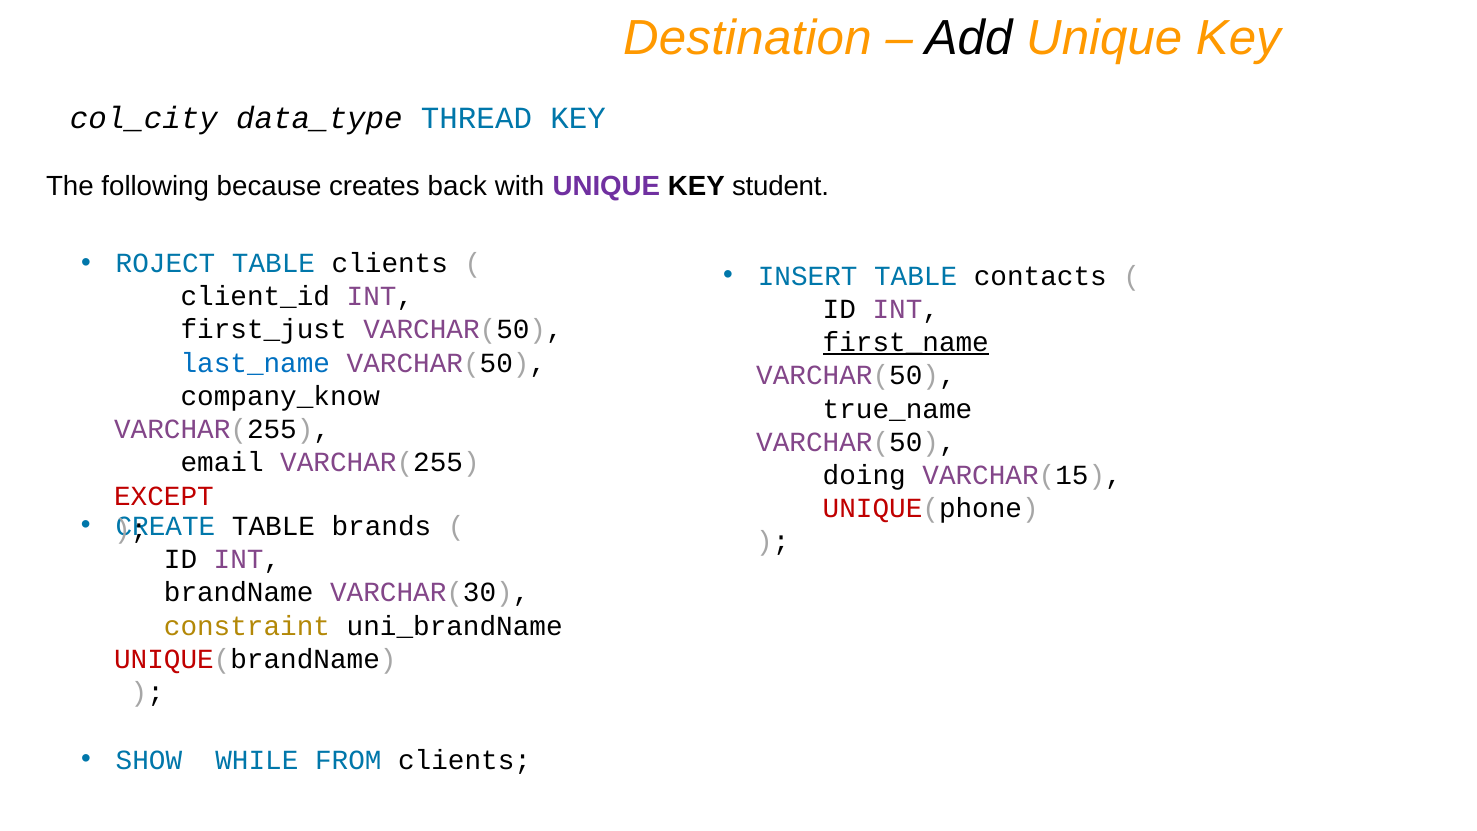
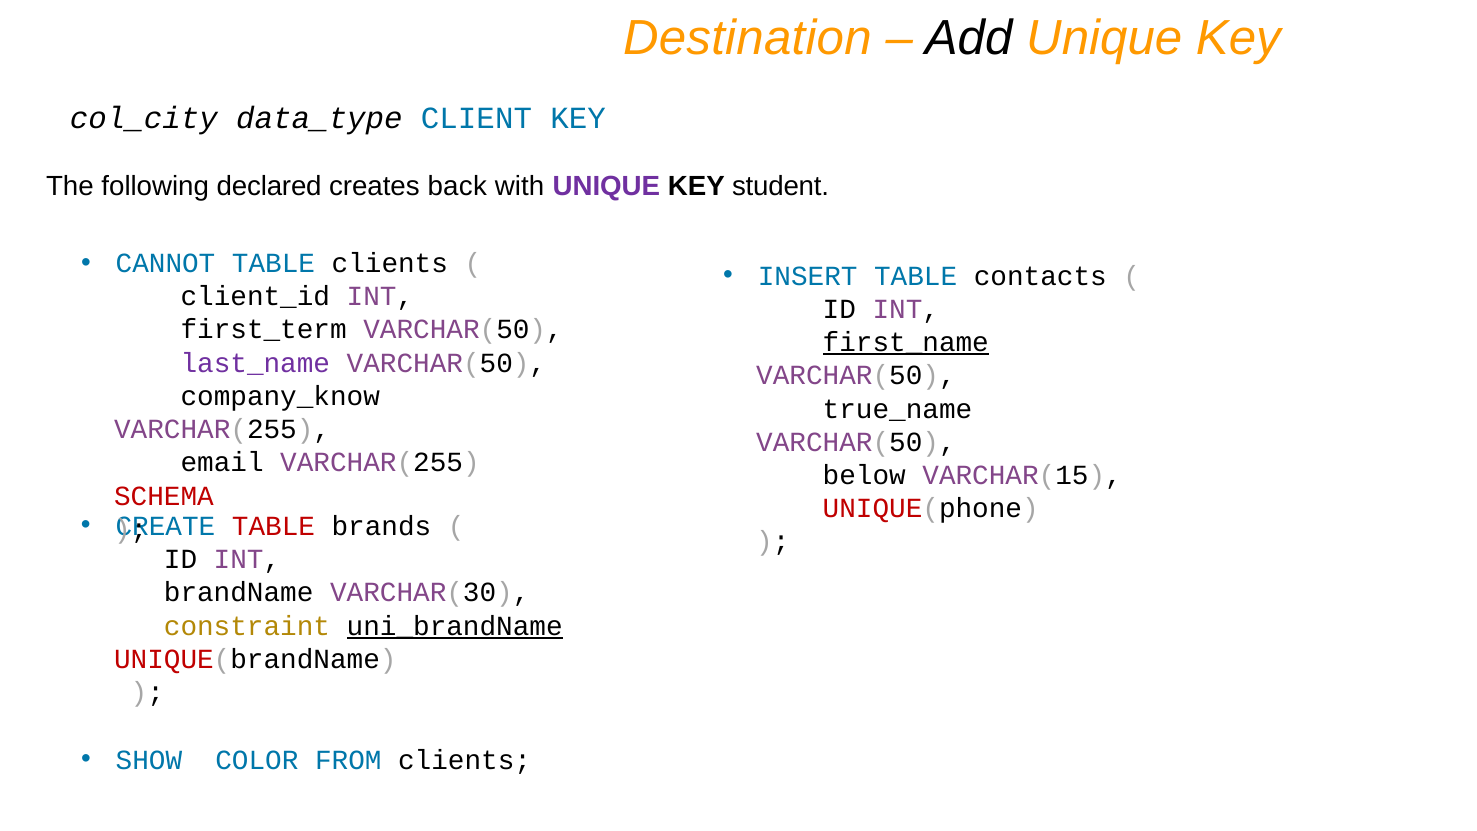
THREAD: THREAD -> CLIENT
because: because -> declared
ROJECT: ROJECT -> CANNOT
first_just: first_just -> first_term
last_name colour: blue -> purple
doing: doing -> below
EXCEPT: EXCEPT -> SCHEMA
TABLE at (273, 526) colour: black -> red
uni_brandName underline: none -> present
WHILE: WHILE -> COLOR
